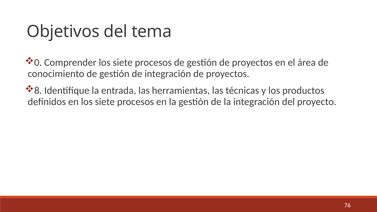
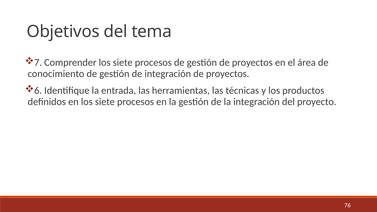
0: 0 -> 7
8: 8 -> 6
